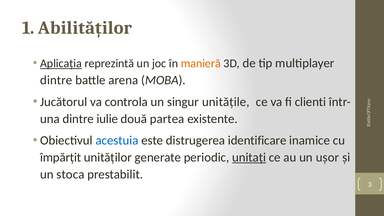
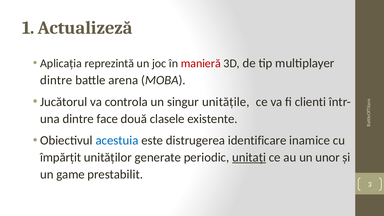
Abilităților: Abilităților -> Actualizeză
Aplicația underline: present -> none
manieră colour: orange -> red
iulie: iulie -> face
partea: partea -> clasele
ușor: ușor -> unor
stoca: stoca -> game
